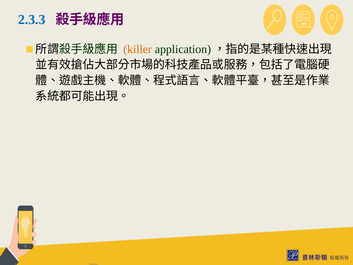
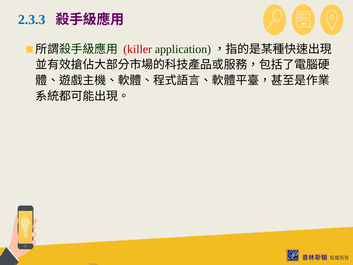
killer colour: orange -> red
